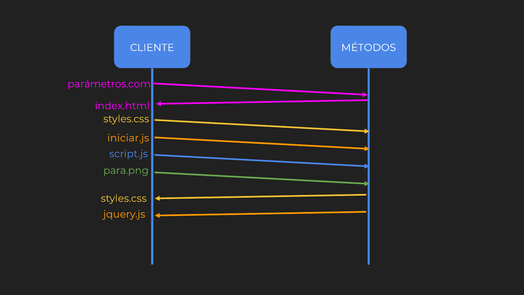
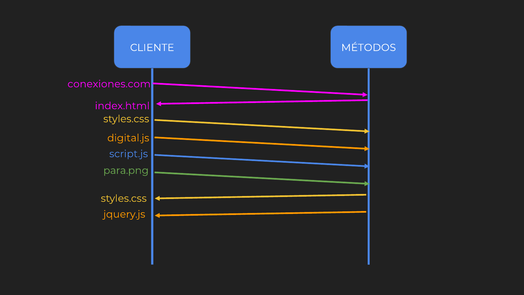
parámetros.com: parámetros.com -> conexiones.com
iniciar.js: iniciar.js -> digital.js
